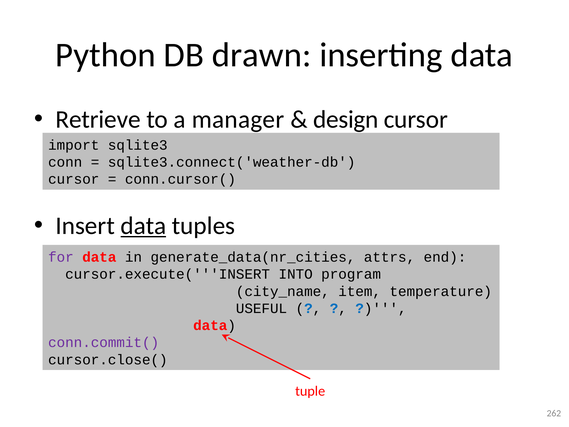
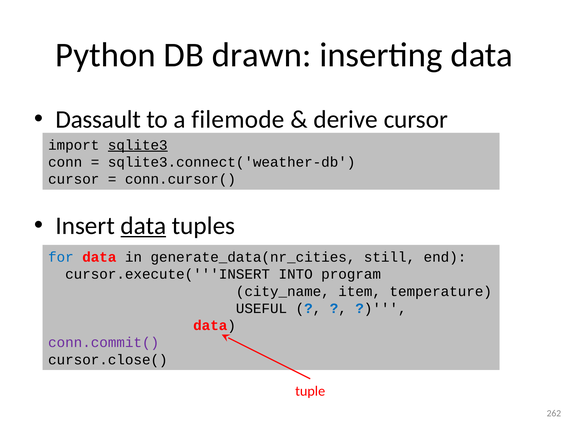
Retrieve: Retrieve -> Dassault
manager: manager -> filemode
design: design -> derive
sqlite3 underline: none -> present
for colour: purple -> blue
attrs: attrs -> still
